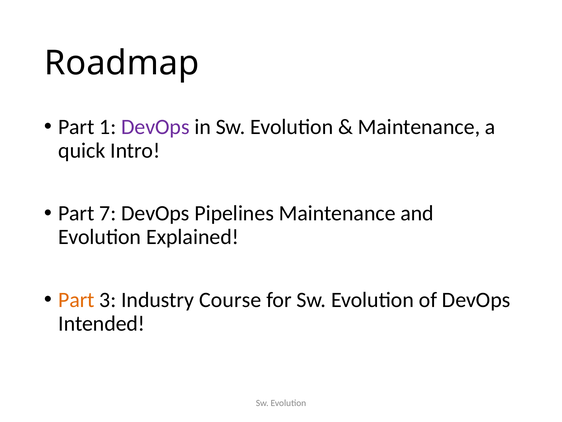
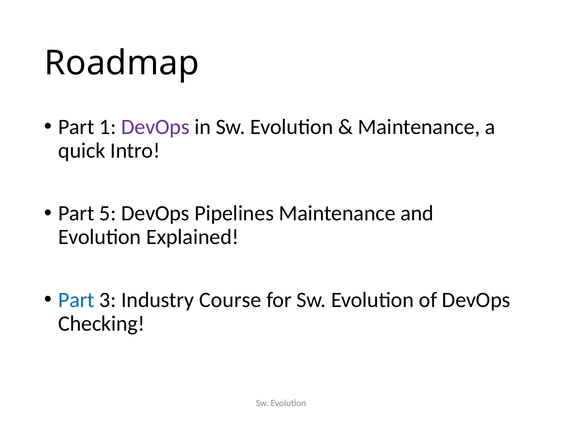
7: 7 -> 5
Part at (76, 300) colour: orange -> blue
Intended: Intended -> Checking
